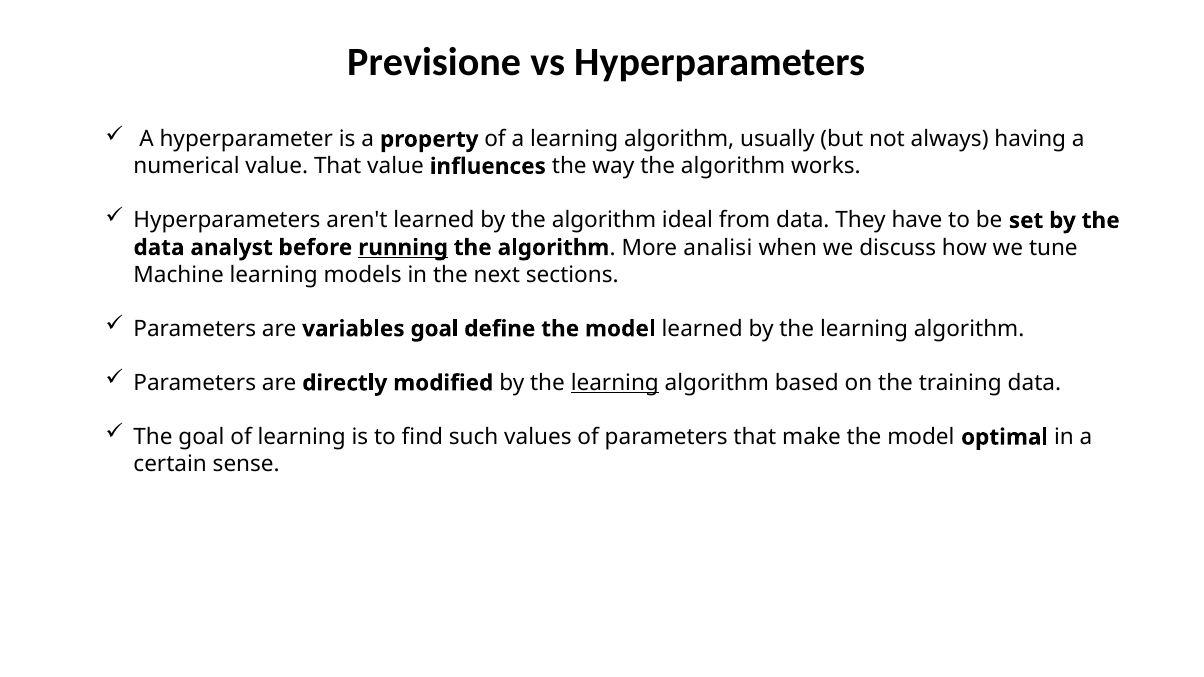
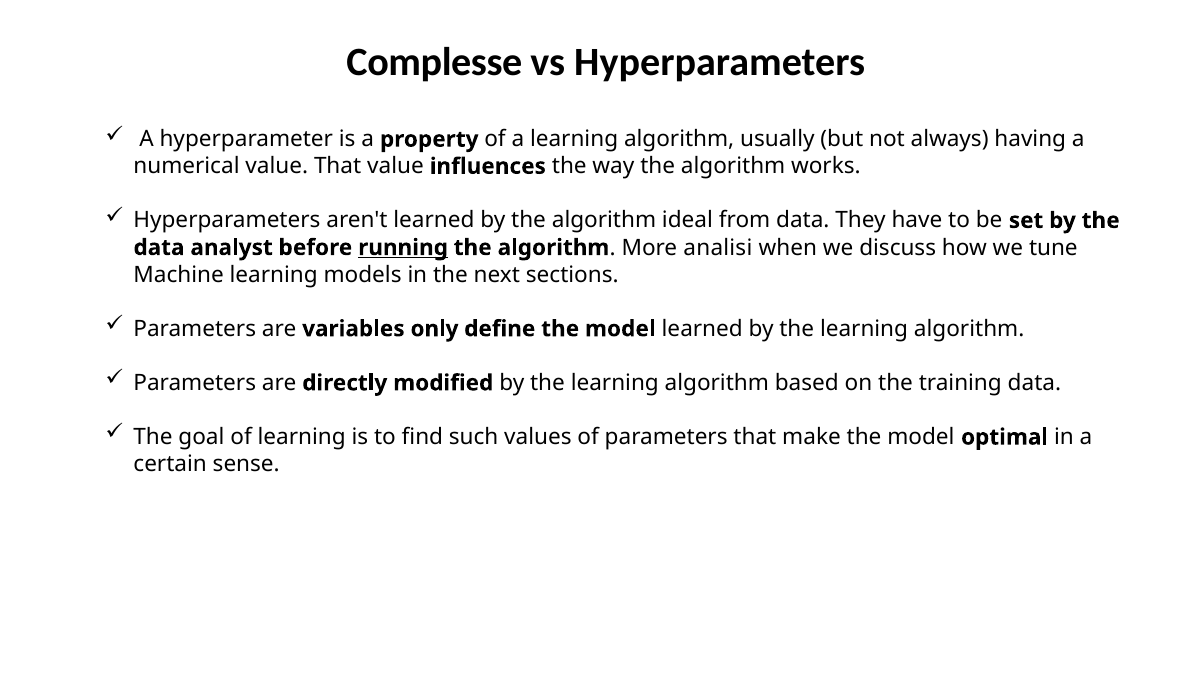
Previsione: Previsione -> Complesse
variables goal: goal -> only
learning at (615, 383) underline: present -> none
